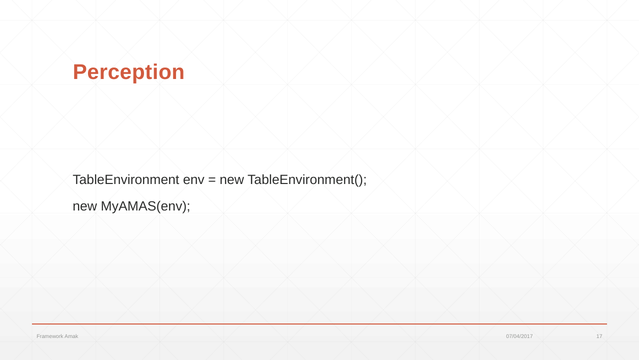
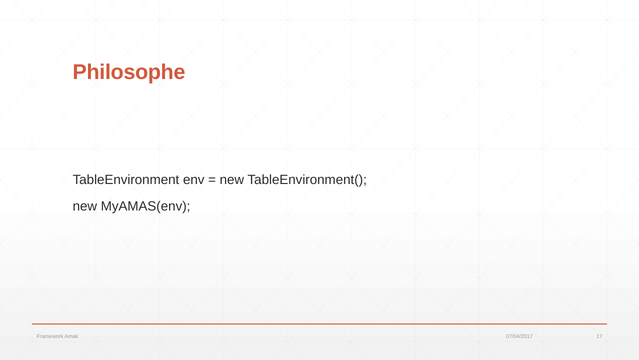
Perception: Perception -> Philosophe
